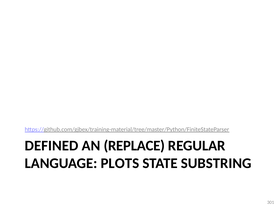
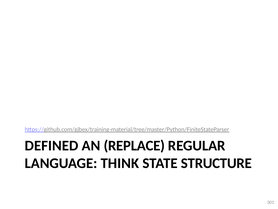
PLOTS: PLOTS -> THINK
SUBSTRING: SUBSTRING -> STRUCTURE
